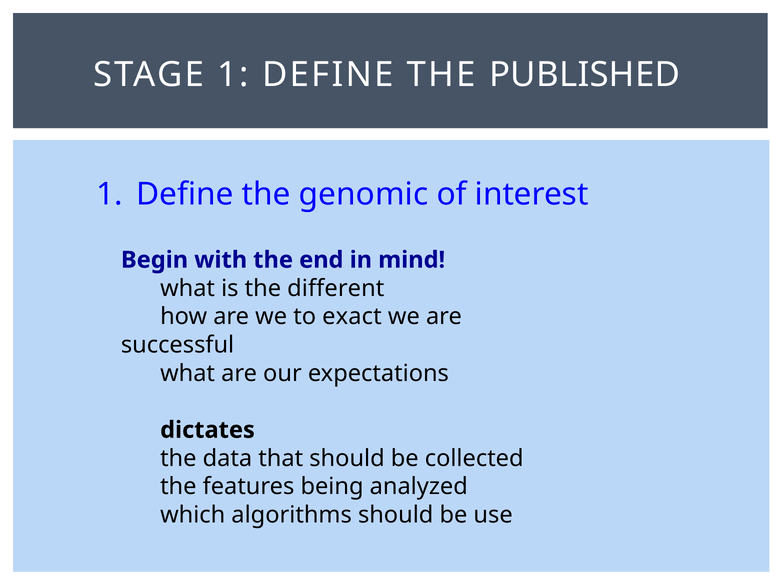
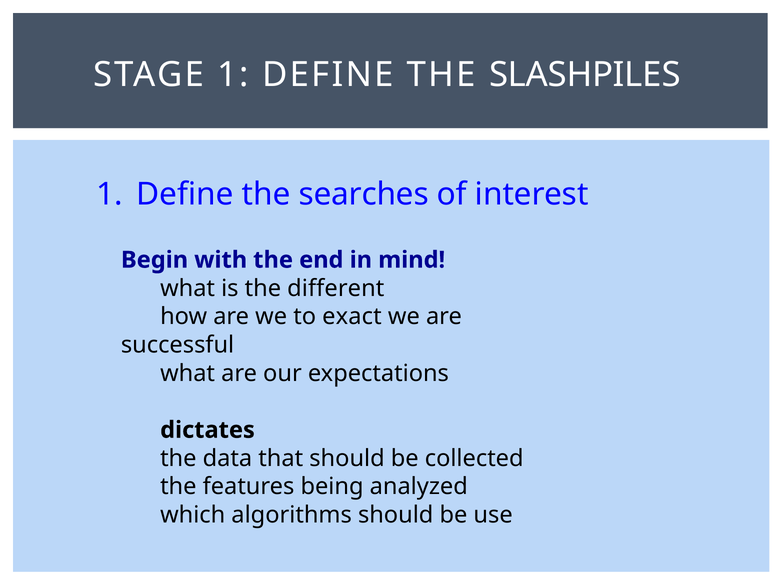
PUBLISHED: PUBLISHED -> SLASHPILES
genomic: genomic -> searches
